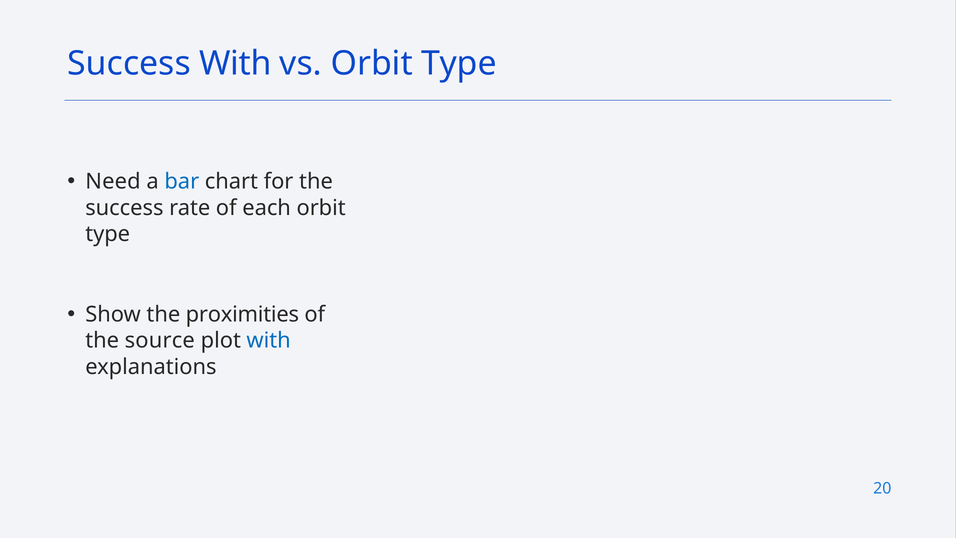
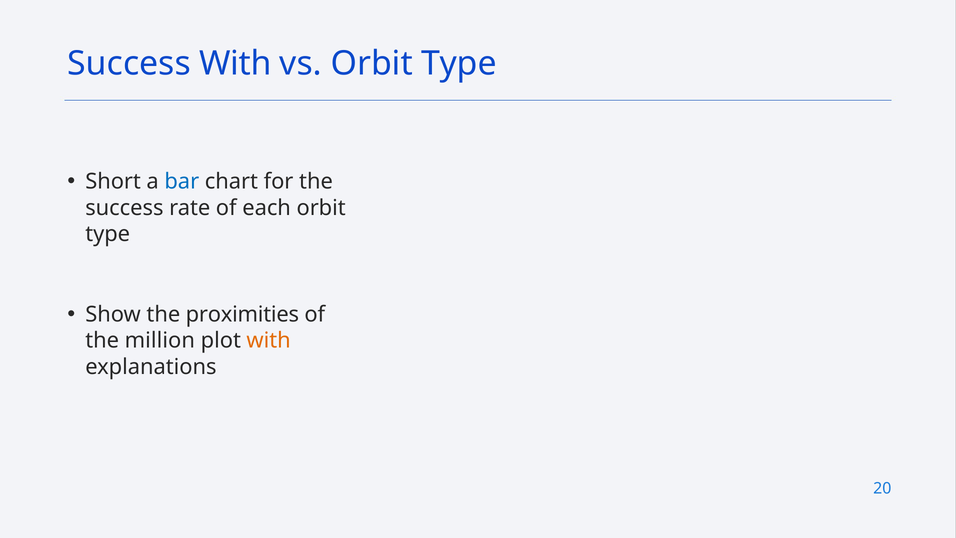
Need: Need -> Short
source: source -> million
with at (269, 341) colour: blue -> orange
